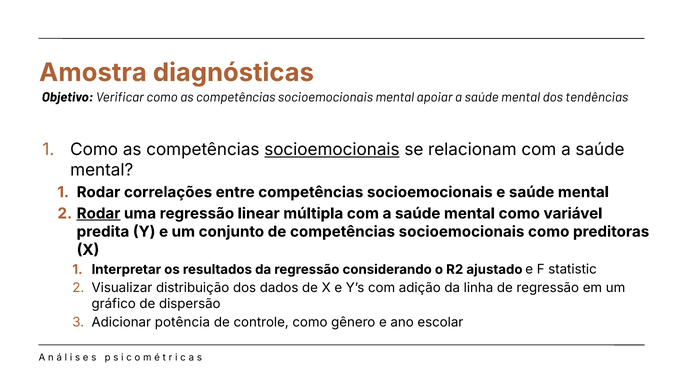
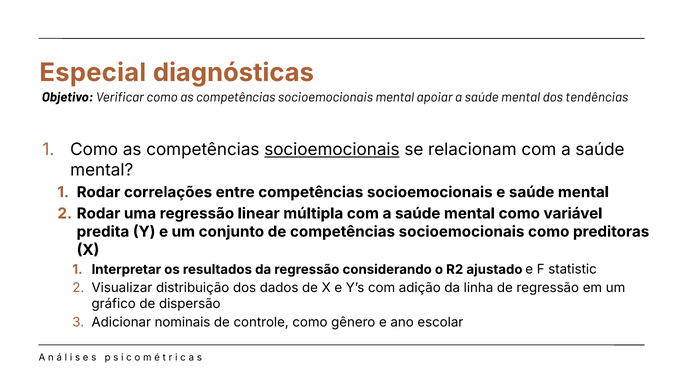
Amostra: Amostra -> Especial
Rodar at (99, 214) underline: present -> none
potência: potência -> nominais
